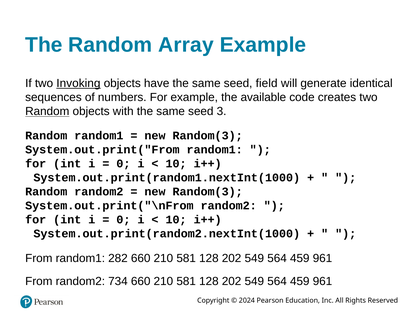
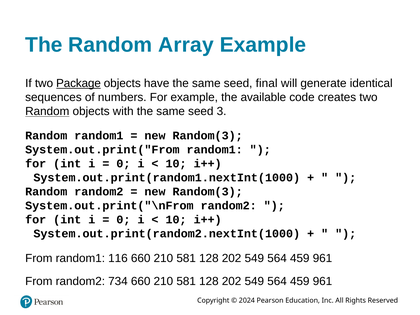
Invoking: Invoking -> Package
field: field -> final
282: 282 -> 116
